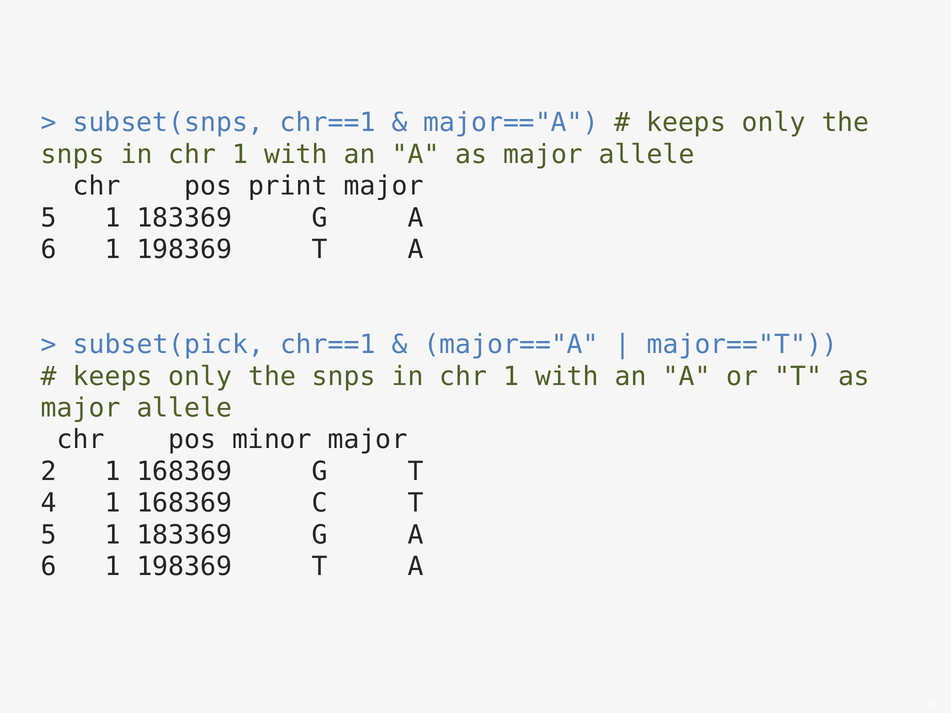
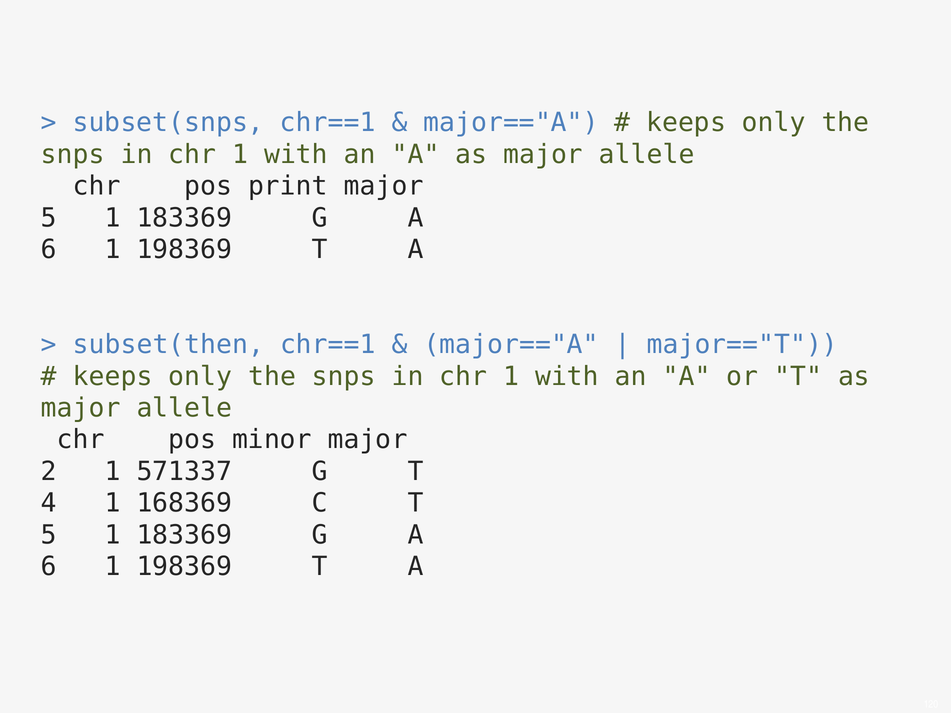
subset(pick: subset(pick -> subset(then
2 1 168369: 168369 -> 571337
